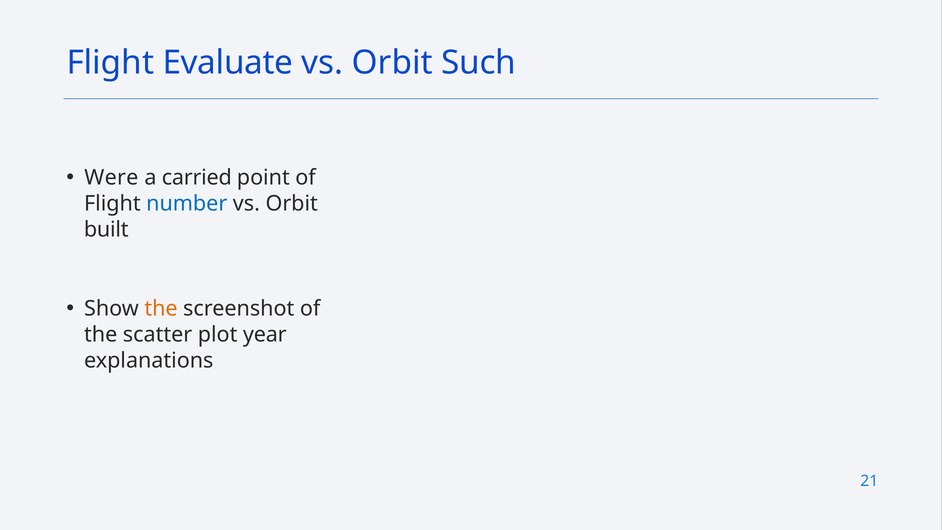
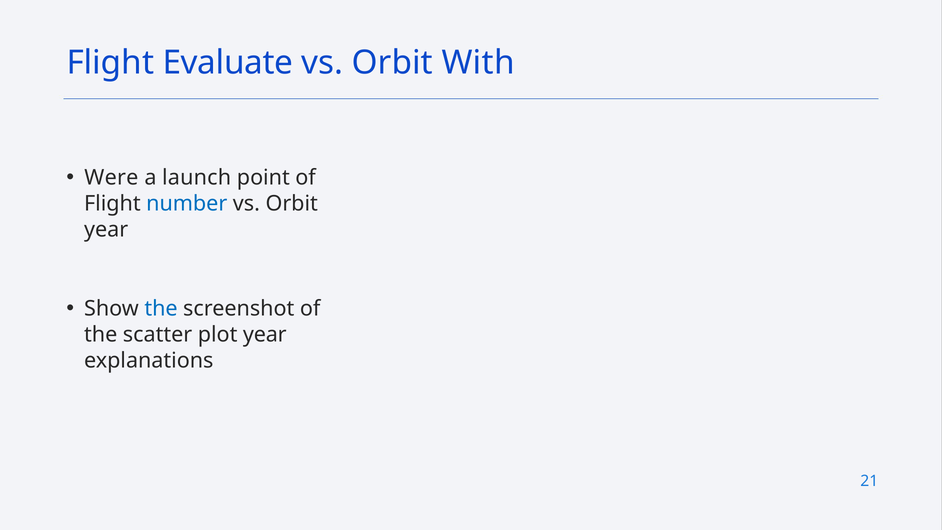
Such: Such -> With
carried: carried -> launch
built at (106, 230): built -> year
the at (161, 309) colour: orange -> blue
